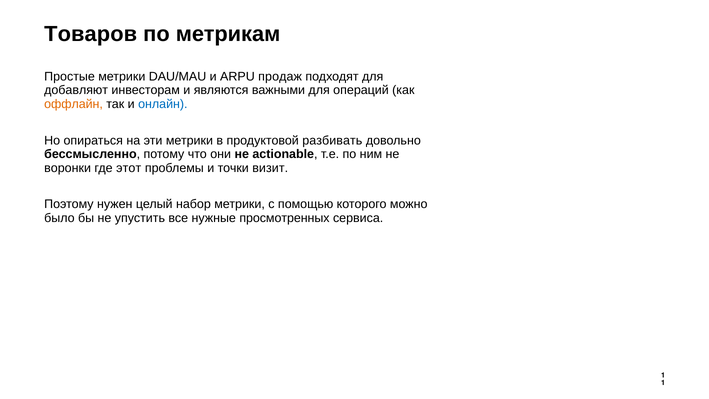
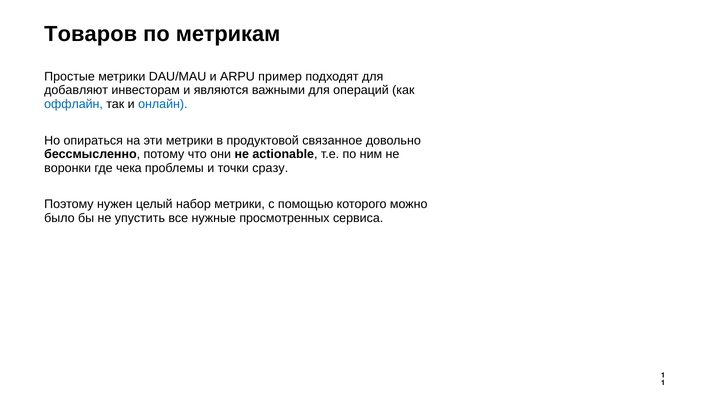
продаж: продаж -> пример
оффлайн colour: orange -> blue
разбивать: разбивать -> связанное
этот: этот -> чека
визит: визит -> сразу
